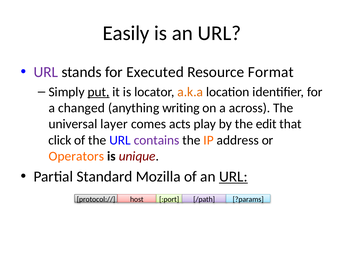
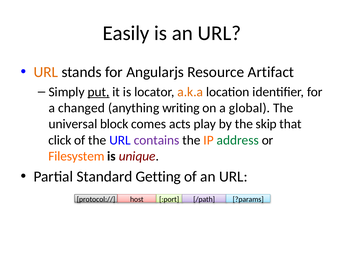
URL at (46, 72) colour: purple -> orange
Executed: Executed -> Angularjs
Format: Format -> Artifact
across: across -> global
layer: layer -> block
edit: edit -> skip
address colour: black -> green
Operators: Operators -> Filesystem
Mozilla: Mozilla -> Getting
URL at (233, 177) underline: present -> none
